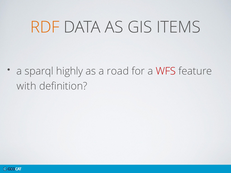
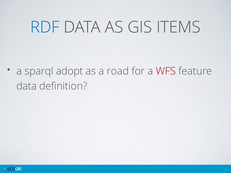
RDF colour: orange -> blue
highly: highly -> adopt
with at (26, 86): with -> data
